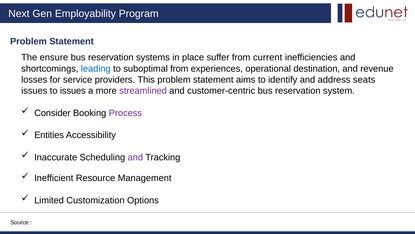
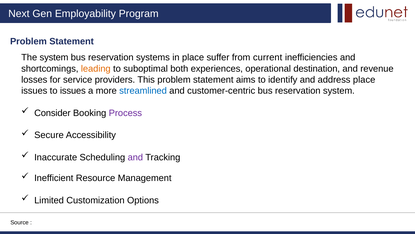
The ensure: ensure -> system
leading colour: blue -> orange
suboptimal from: from -> both
address seats: seats -> place
streamlined colour: purple -> blue
Entities: Entities -> Secure
